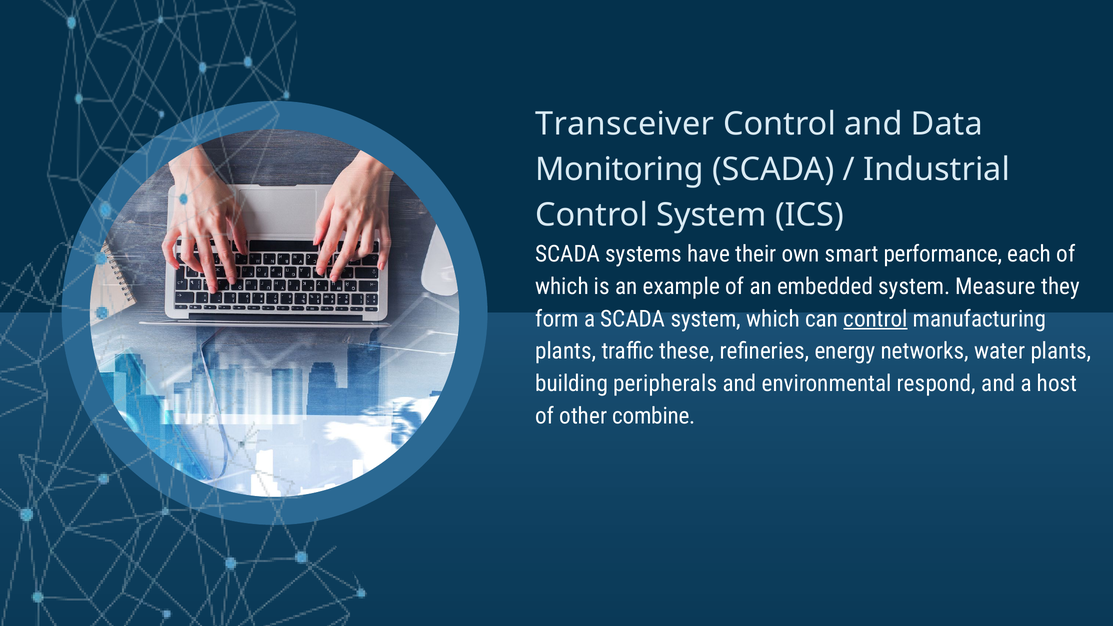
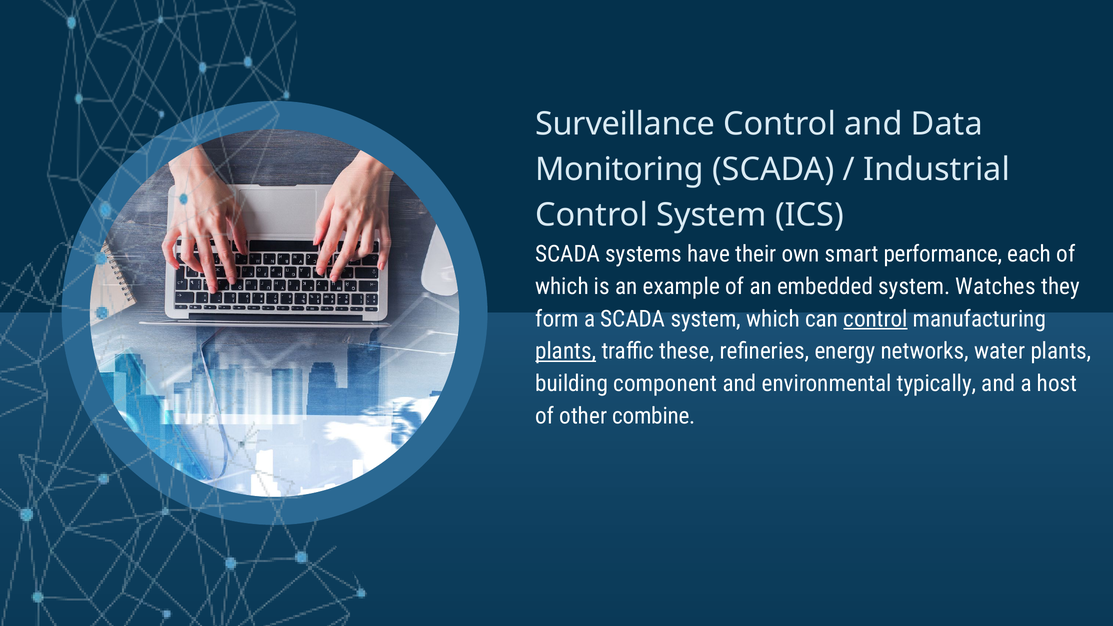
Transceiver: Transceiver -> Surveillance
Measure: Measure -> Watches
plants at (566, 351) underline: none -> present
peripherals: peripherals -> component
respond: respond -> typically
